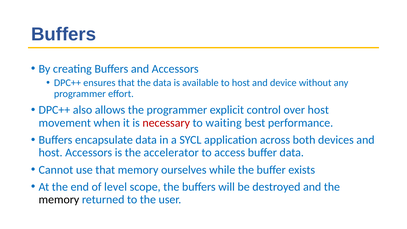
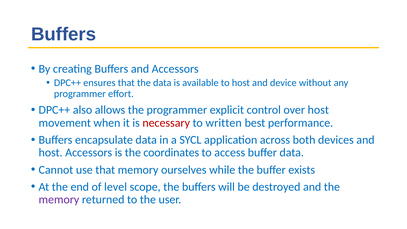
waiting: waiting -> written
accelerator: accelerator -> coordinates
memory at (59, 200) colour: black -> purple
